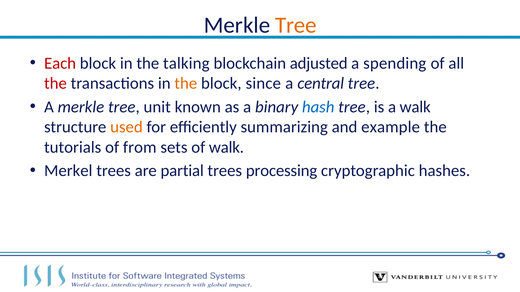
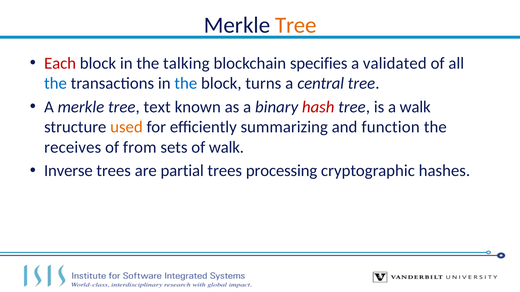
adjusted: adjusted -> specifies
spending: spending -> validated
the at (55, 84) colour: red -> blue
the at (186, 84) colour: orange -> blue
since: since -> turns
unit: unit -> text
hash colour: blue -> red
example: example -> function
tutorials: tutorials -> receives
Merkel: Merkel -> Inverse
